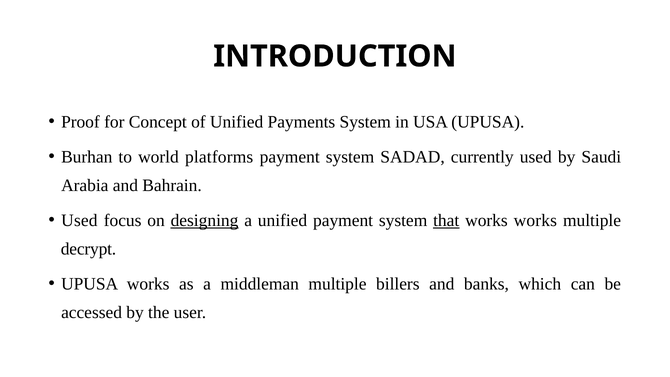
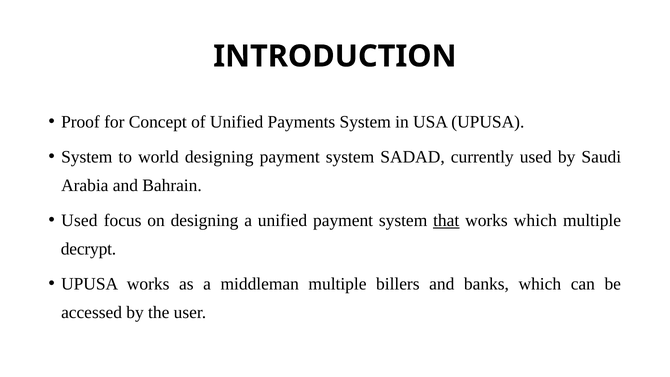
Burhan at (87, 157): Burhan -> System
world platforms: platforms -> designing
designing at (205, 221) underline: present -> none
works works: works -> which
